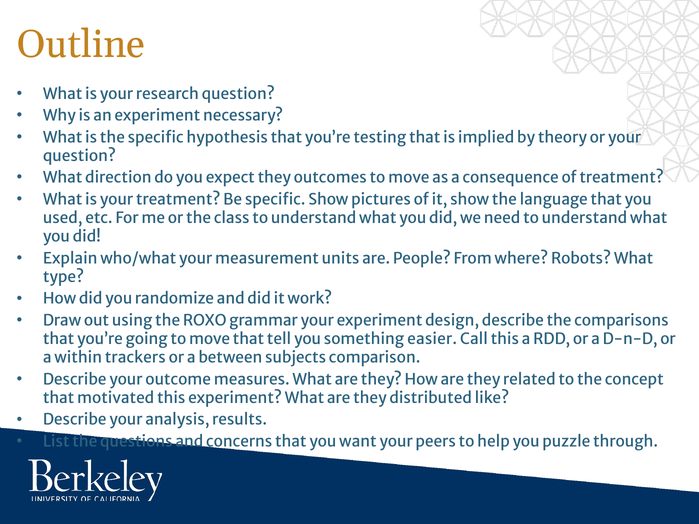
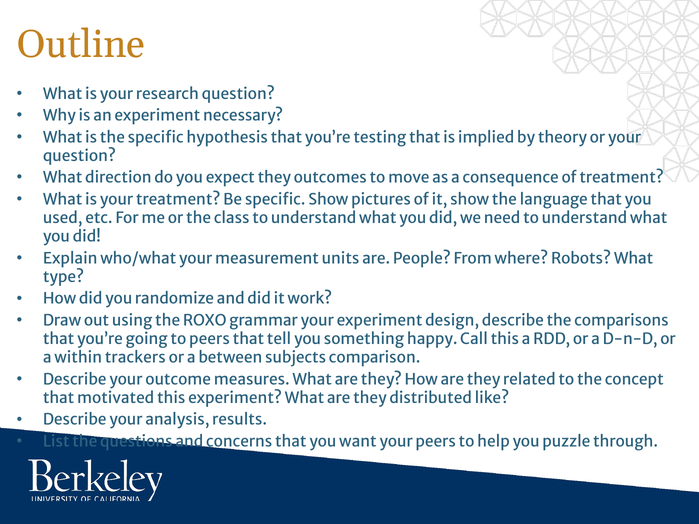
going to move: move -> peers
easier: easier -> happy
